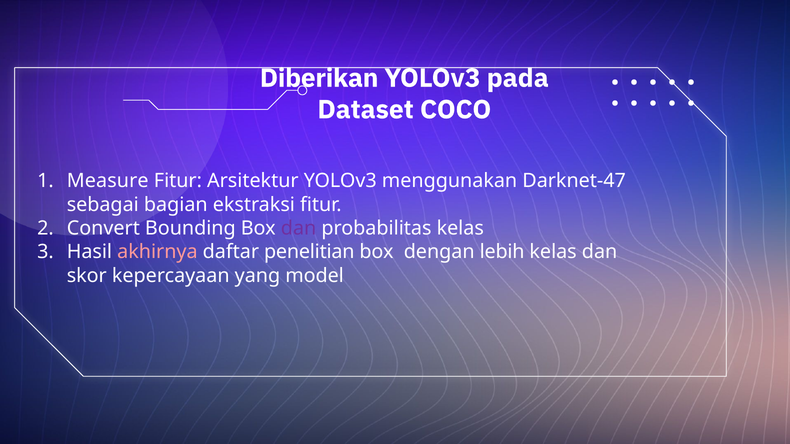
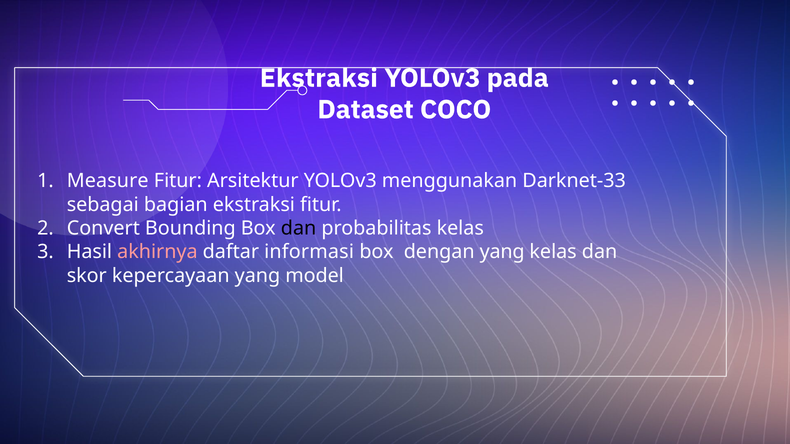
Diberikan at (319, 78): Diberikan -> Ekstraksi
Darknet-47: Darknet-47 -> Darknet-33
dan at (299, 228) colour: purple -> black
penelitian: penelitian -> informasi
dengan lebih: lebih -> yang
